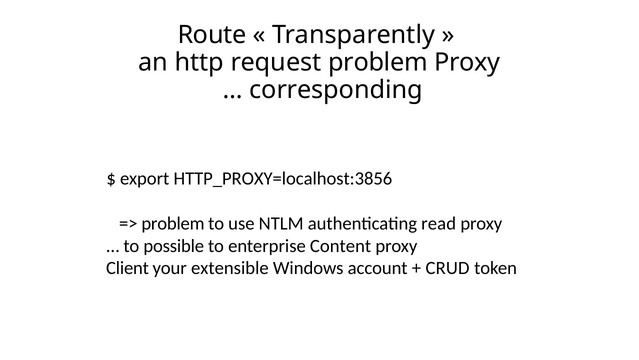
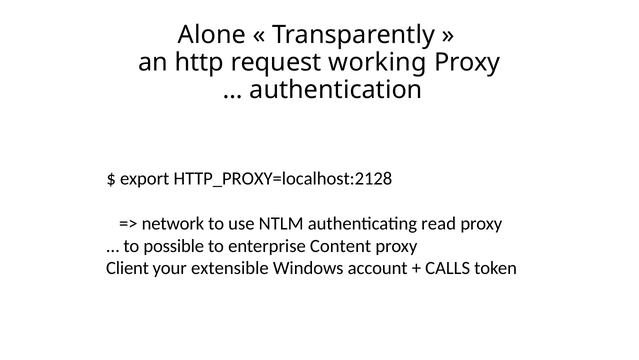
Route: Route -> Alone
request problem: problem -> working
corresponding: corresponding -> authentication
HTTP_PROXY=localhost:3856: HTTP_PROXY=localhost:3856 -> HTTP_PROXY=localhost:2128
problem at (173, 223): problem -> network
CRUD: CRUD -> CALLS
